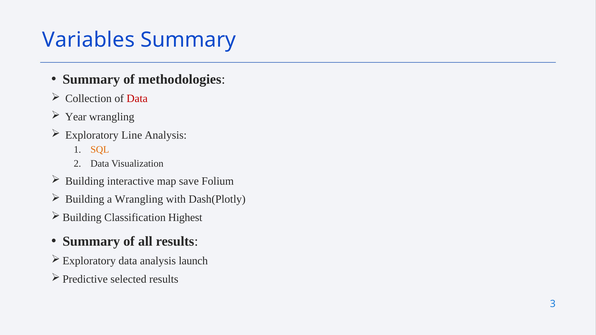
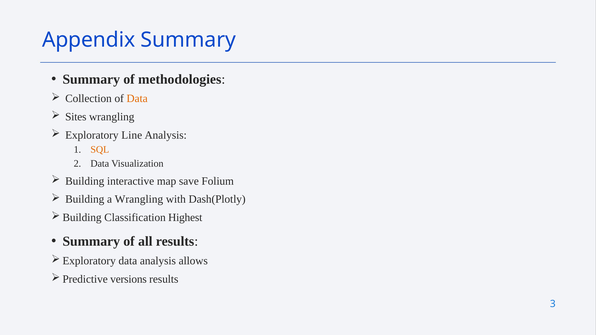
Variables: Variables -> Appendix
Data at (137, 99) colour: red -> orange
Year: Year -> Sites
launch: launch -> allows
selected: selected -> versions
